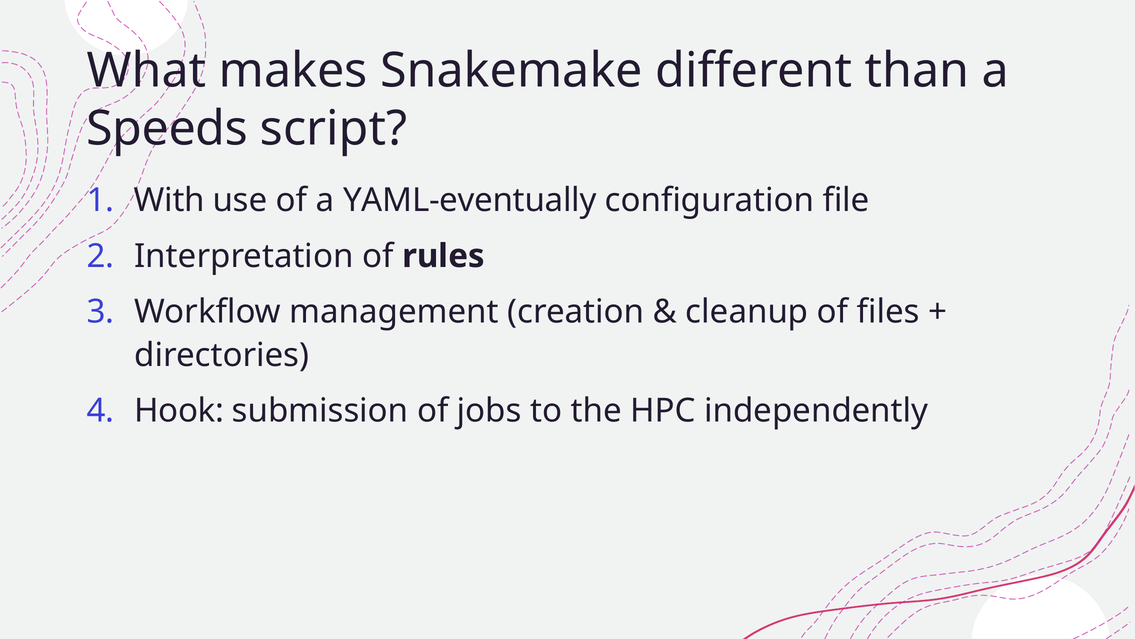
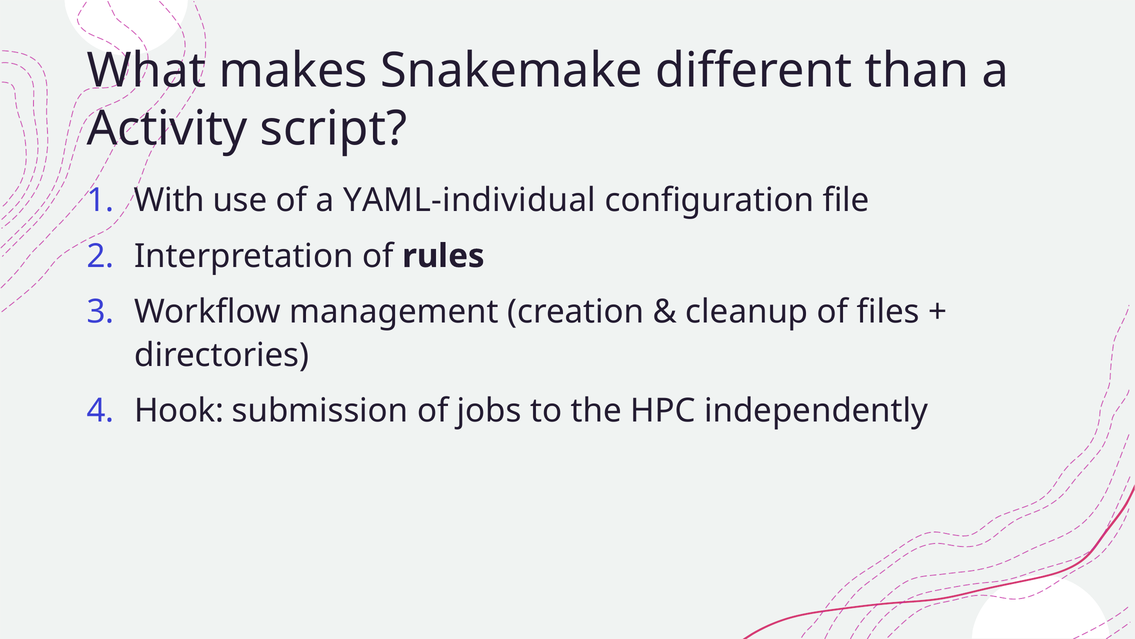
Speeds: Speeds -> Activity
YAML-eventually: YAML-eventually -> YAML-individual
